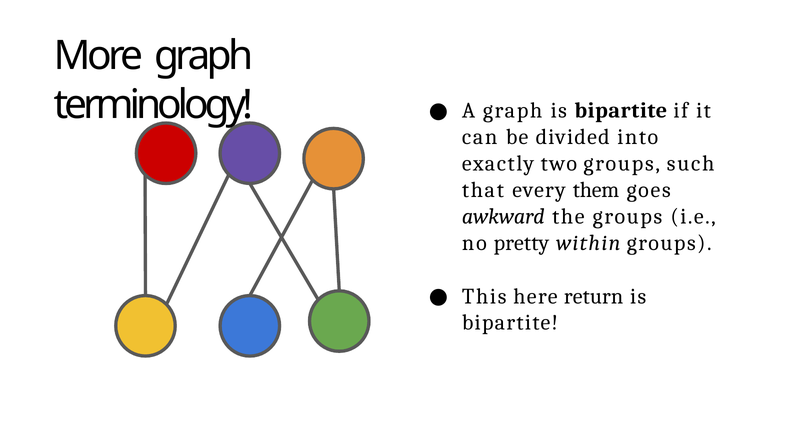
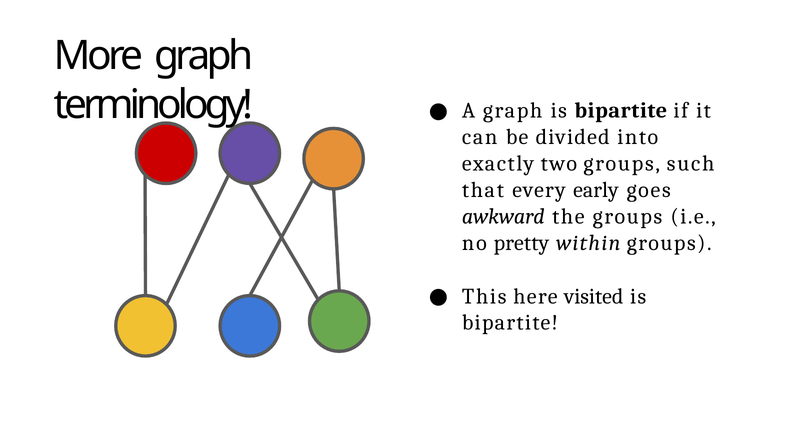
them: them -> early
return: return -> visited
